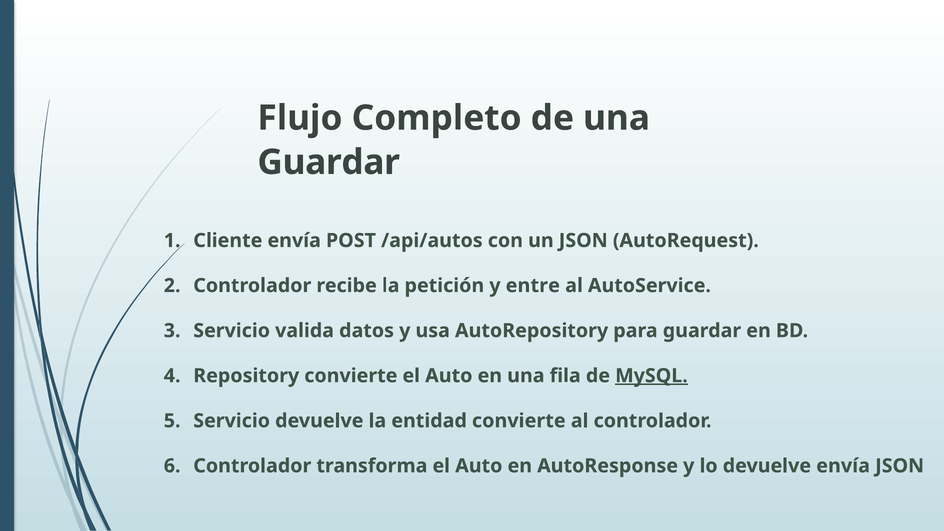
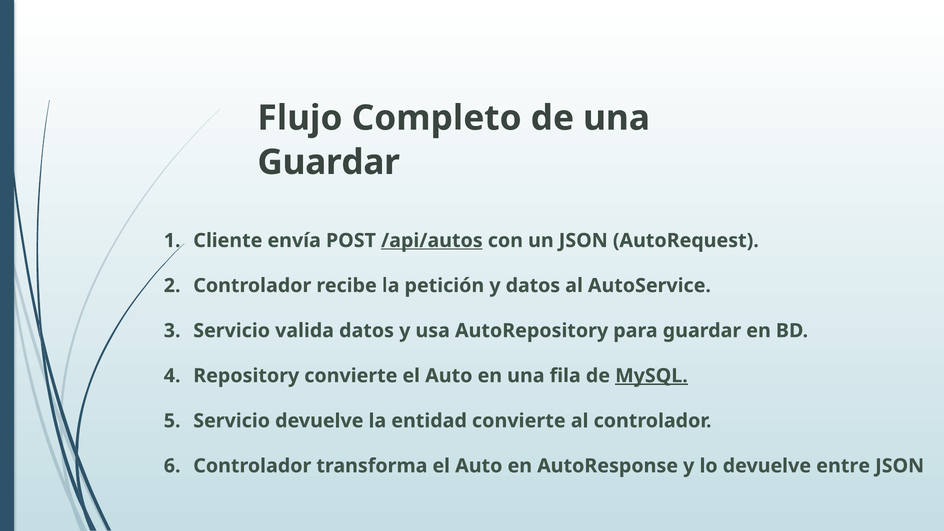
/api/autos underline: none -> present
y entre: entre -> datos
devuelve envía: envía -> entre
